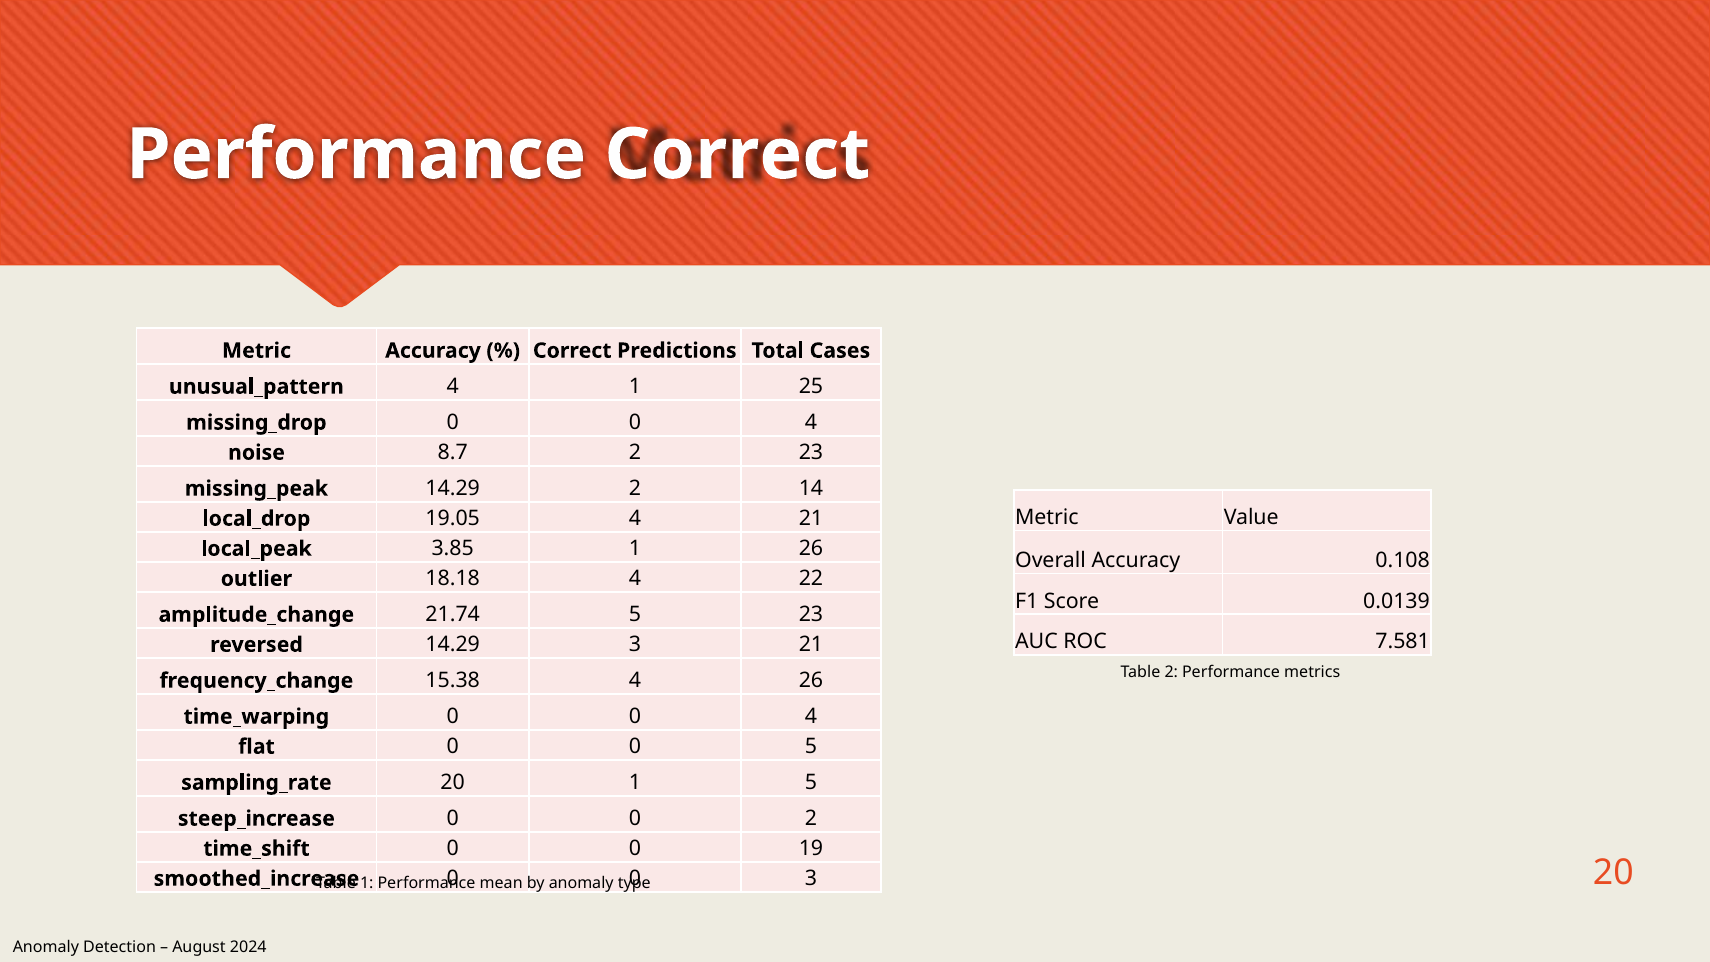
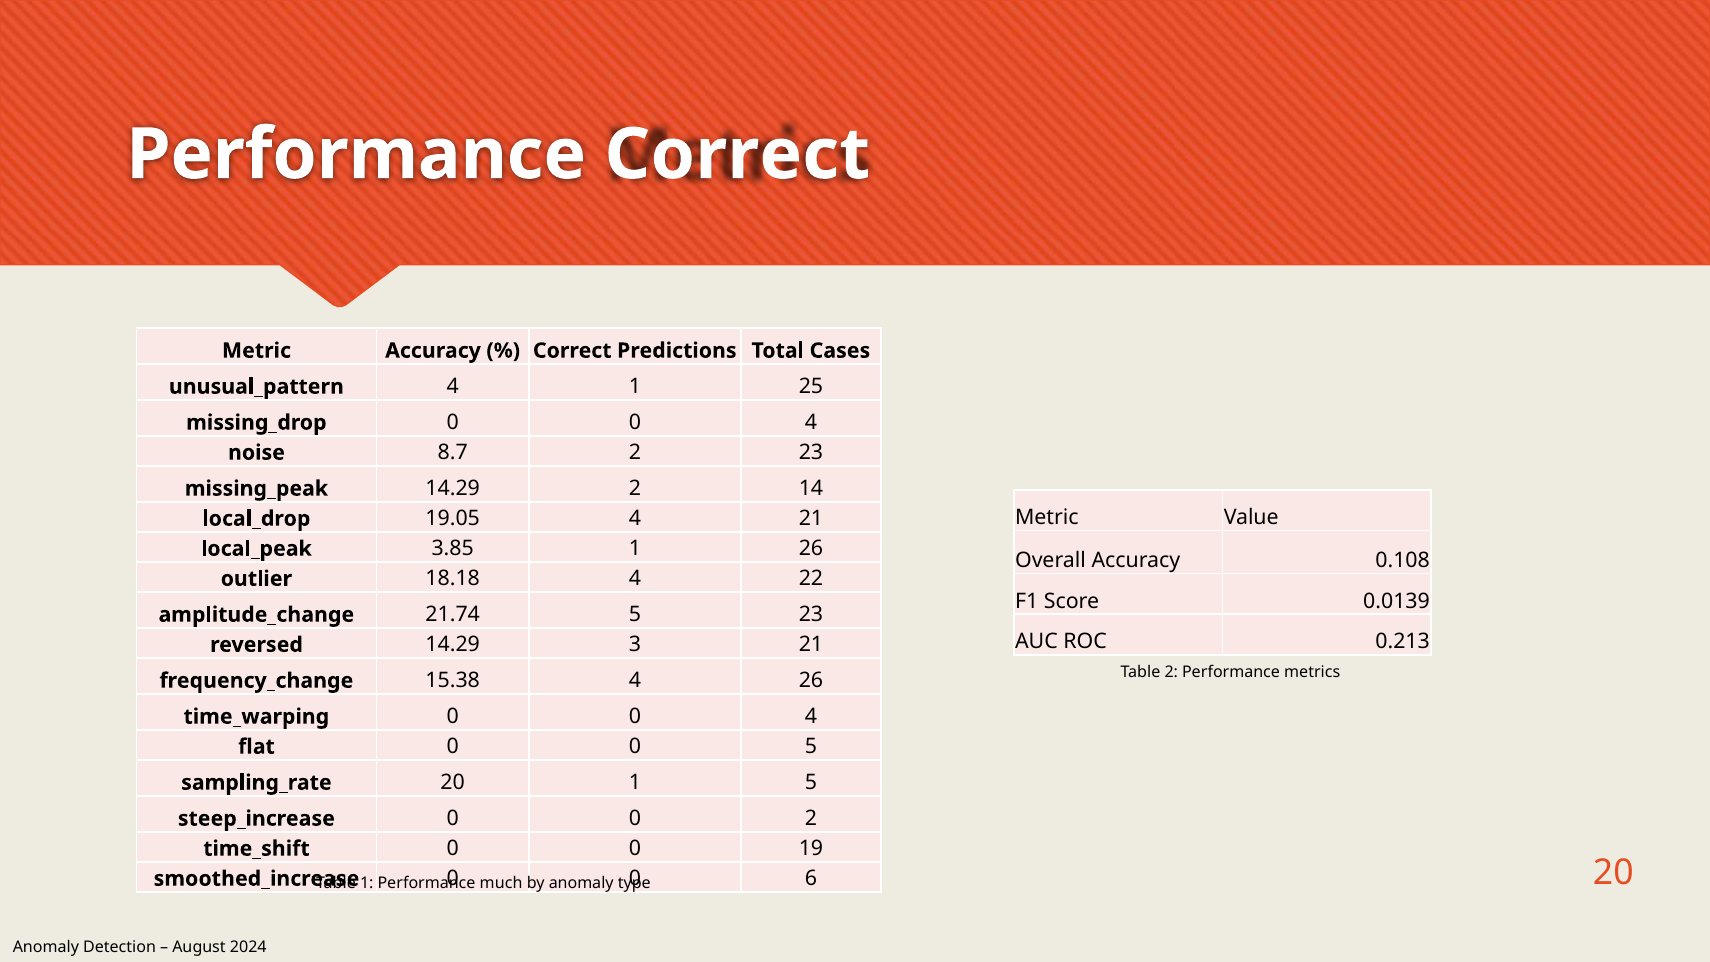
7.581: 7.581 -> 0.213
3 at (811, 879): 3 -> 6
mean: mean -> much
